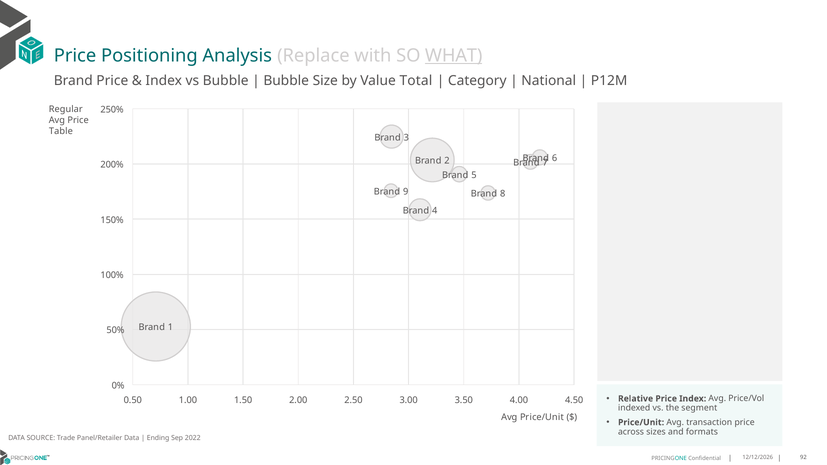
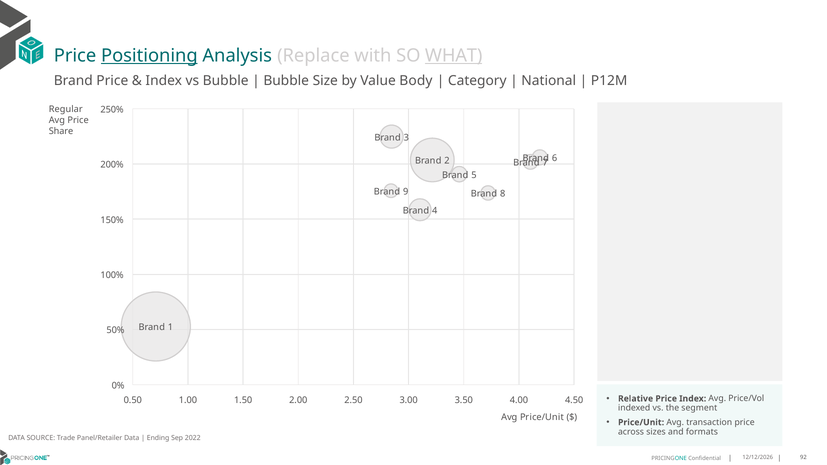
Positioning underline: none -> present
Total: Total -> Body
Table: Table -> Share
